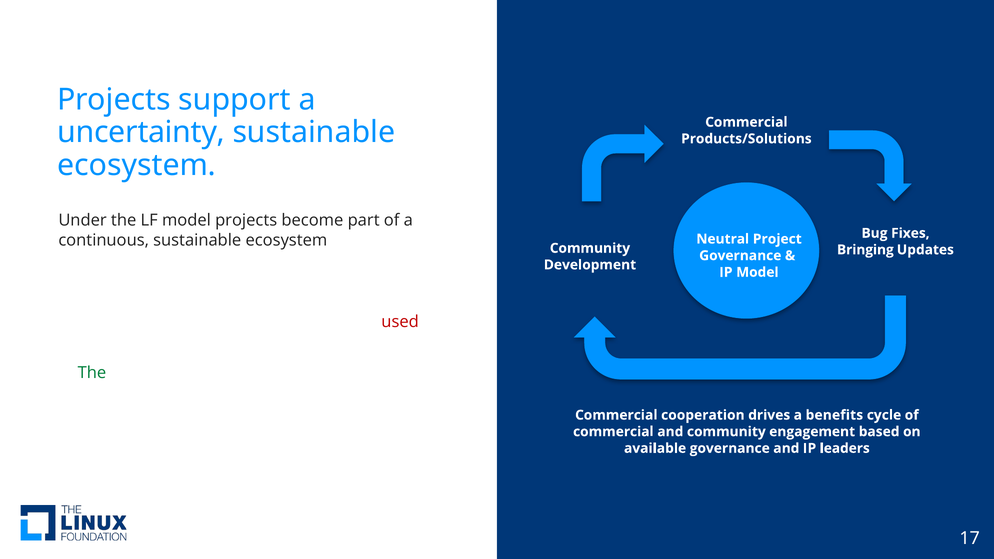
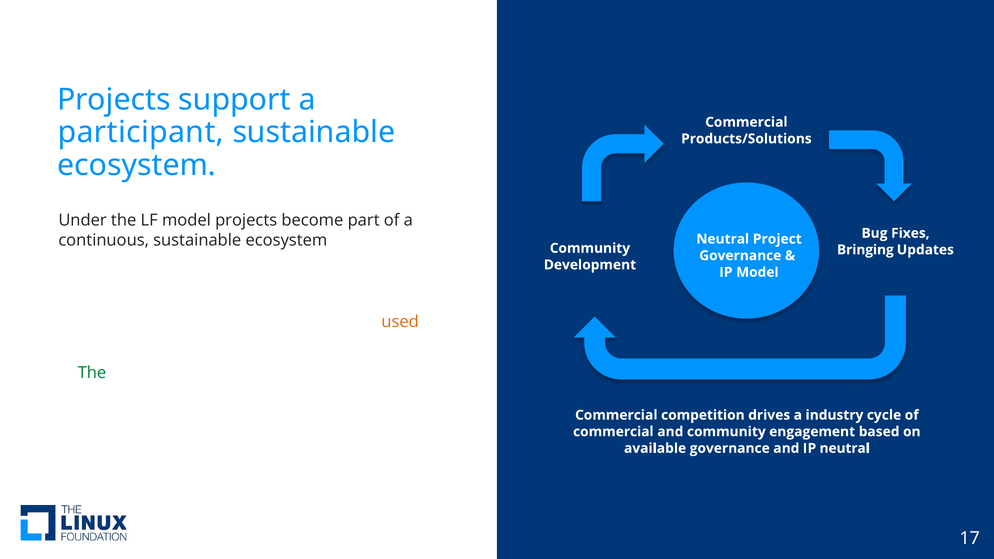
uncertainty: uncertainty -> participant
used colour: red -> orange
cooperation: cooperation -> competition
benefits: benefits -> industry
IP leaders: leaders -> neutral
